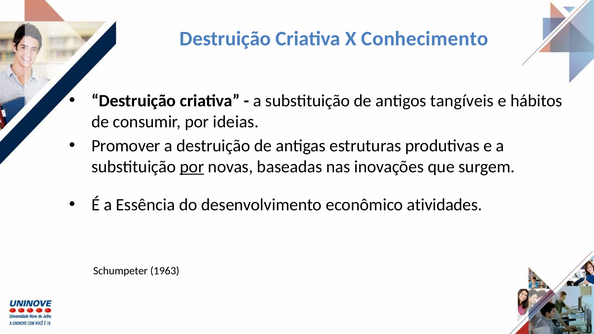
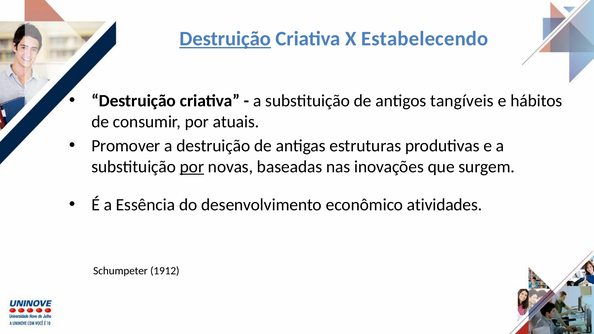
Destruição at (225, 39) underline: none -> present
Conhecimento: Conhecimento -> Estabelecendo
ideias: ideias -> atuais
1963: 1963 -> 1912
